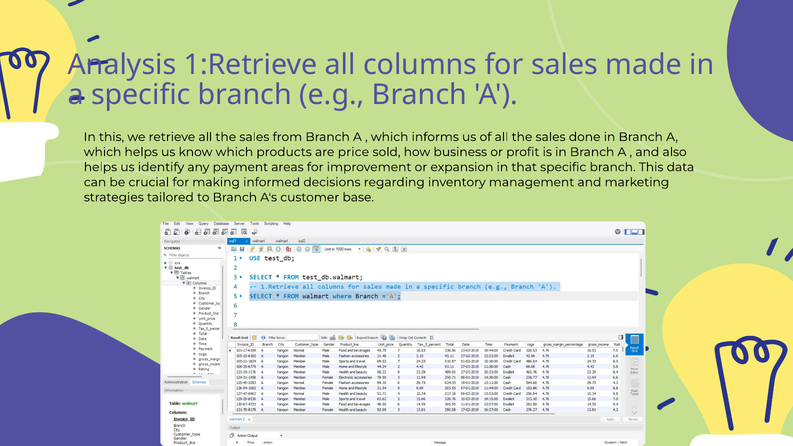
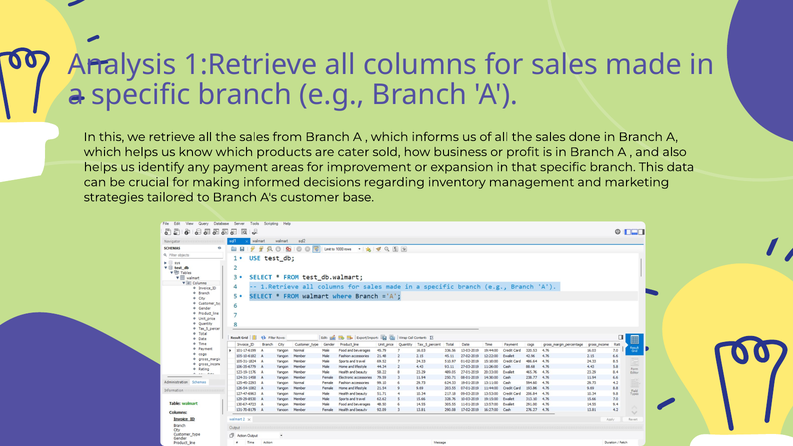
price: price -> cater
